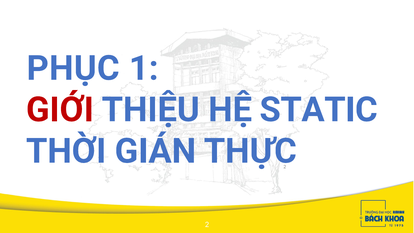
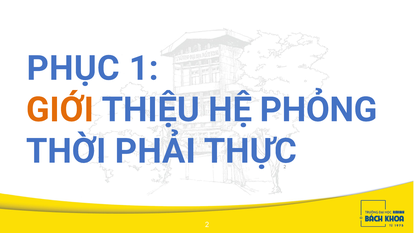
GIỚI colour: red -> orange
STATIC: STATIC -> PHỎNG
GIÁN: GIÁN -> PHẢI
